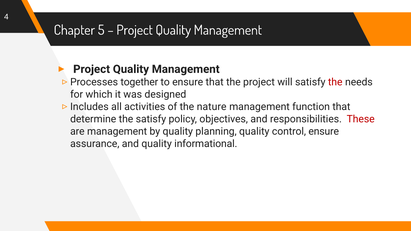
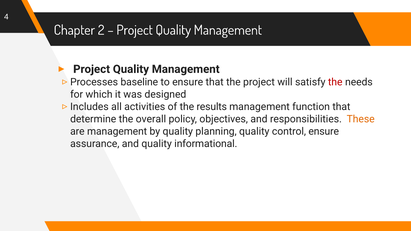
5: 5 -> 2
together: together -> baseline
nature: nature -> results
the satisfy: satisfy -> overall
These colour: red -> orange
